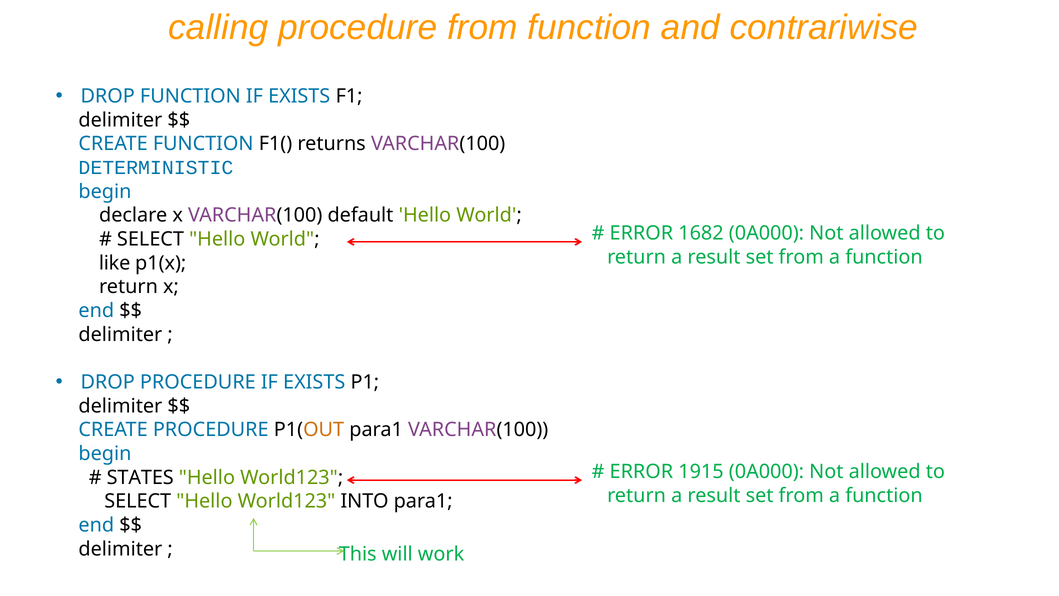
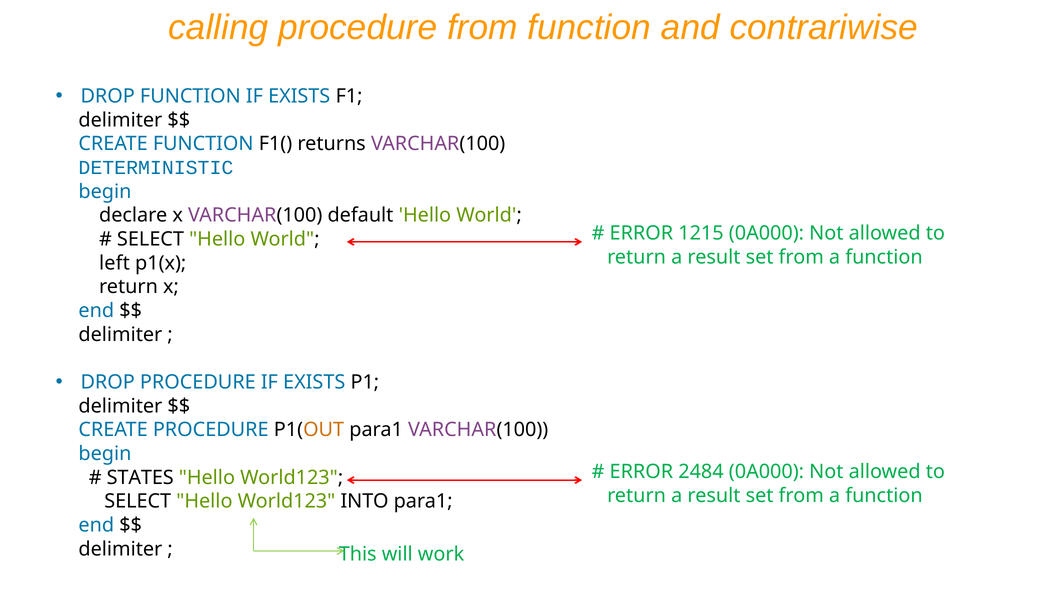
1682: 1682 -> 1215
like: like -> left
1915: 1915 -> 2484
